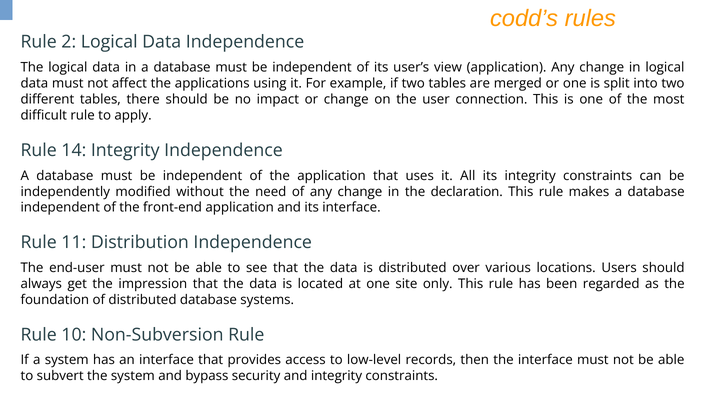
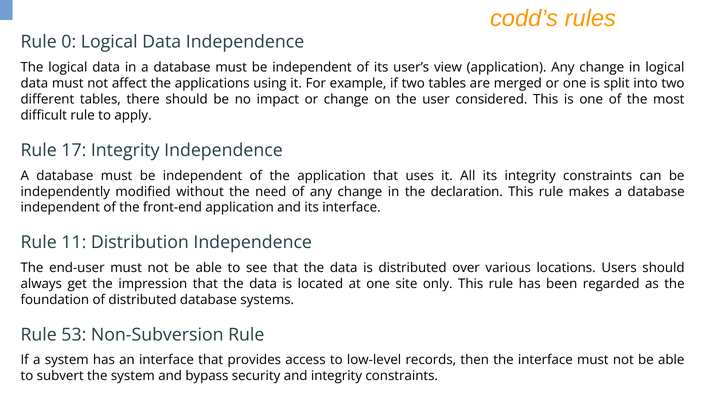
2: 2 -> 0
connection: connection -> considered
14: 14 -> 17
10: 10 -> 53
